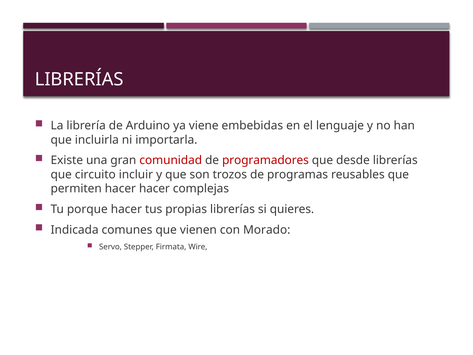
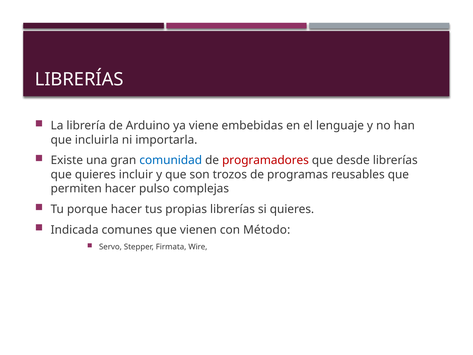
comunidad colour: red -> blue
que circuito: circuito -> quieres
hacer hacer: hacer -> pulso
Morado: Morado -> Método
